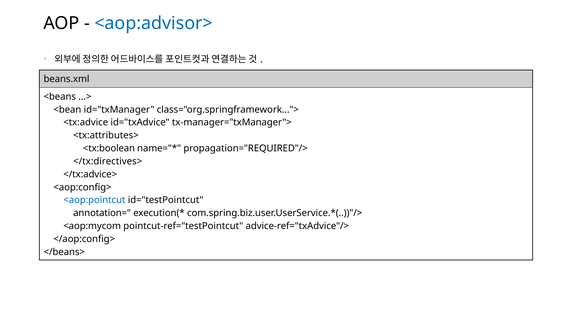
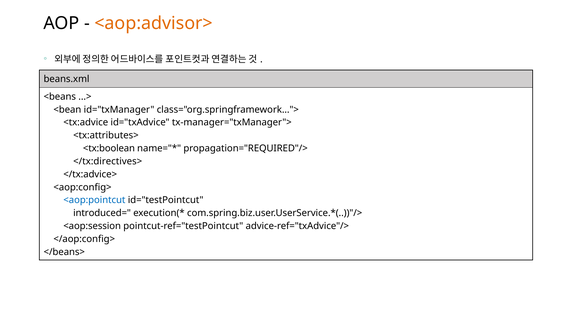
<aop:advisor> colour: blue -> orange
annotation=: annotation= -> introduced=
<aop:mycom: <aop:mycom -> <aop:session
